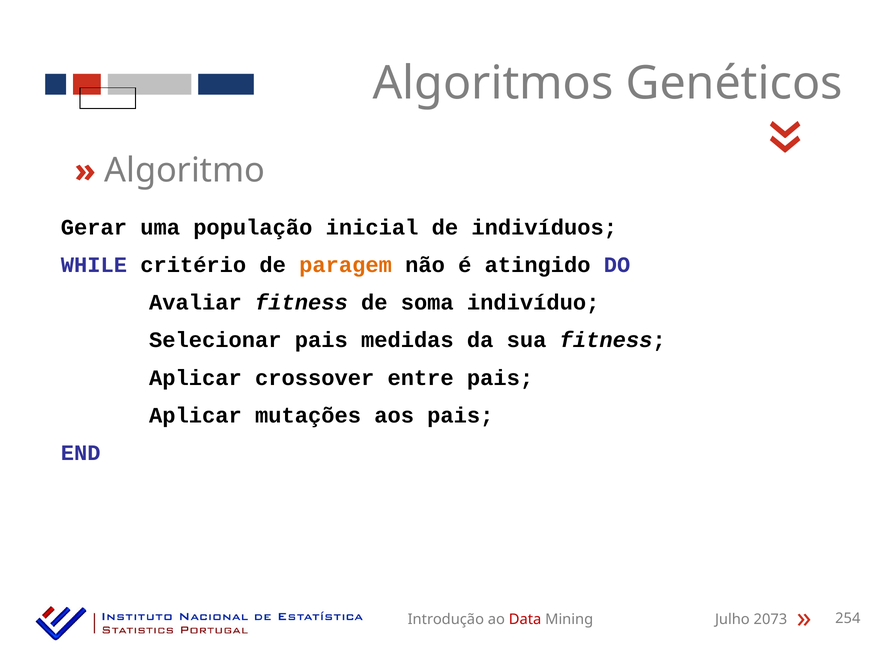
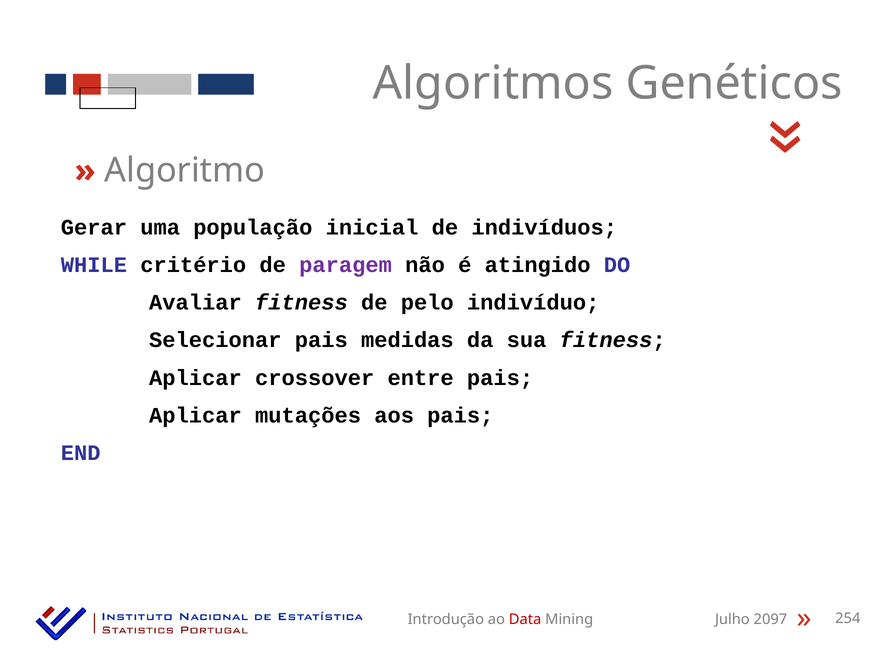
paragem colour: orange -> purple
soma: soma -> pelo
2073: 2073 -> 2097
